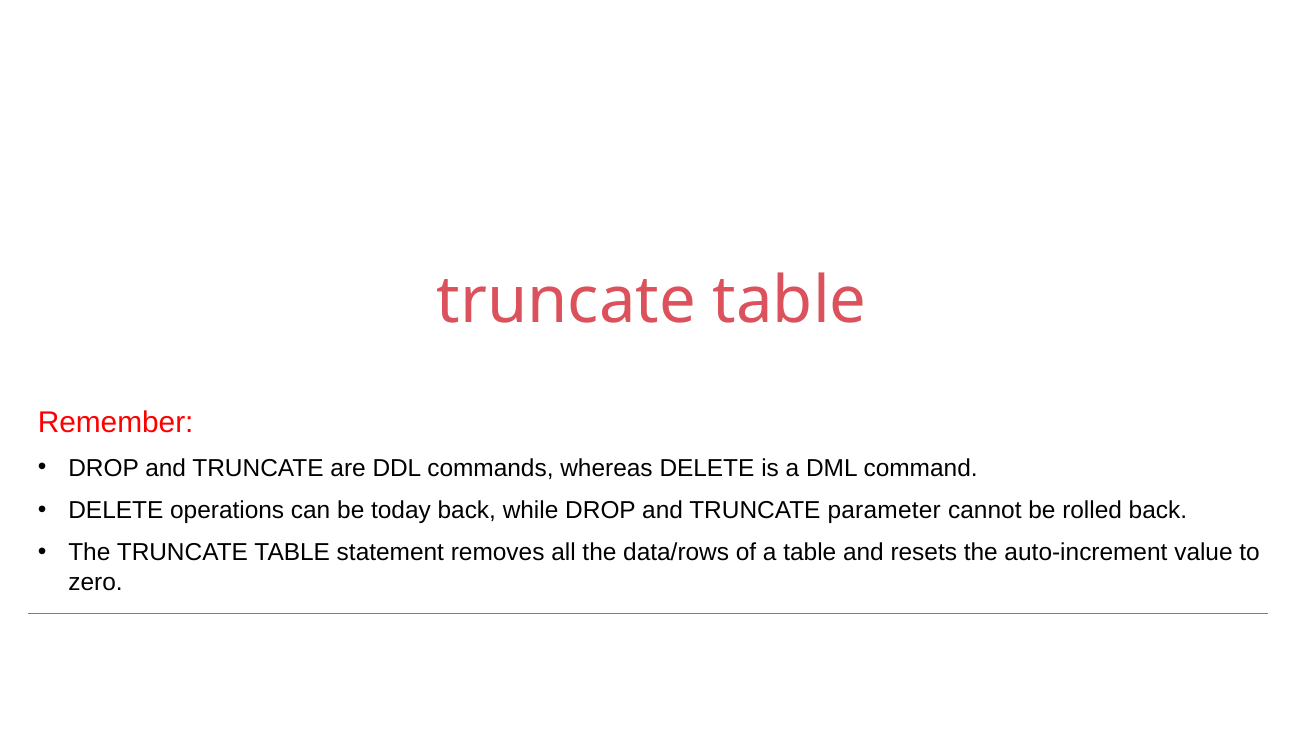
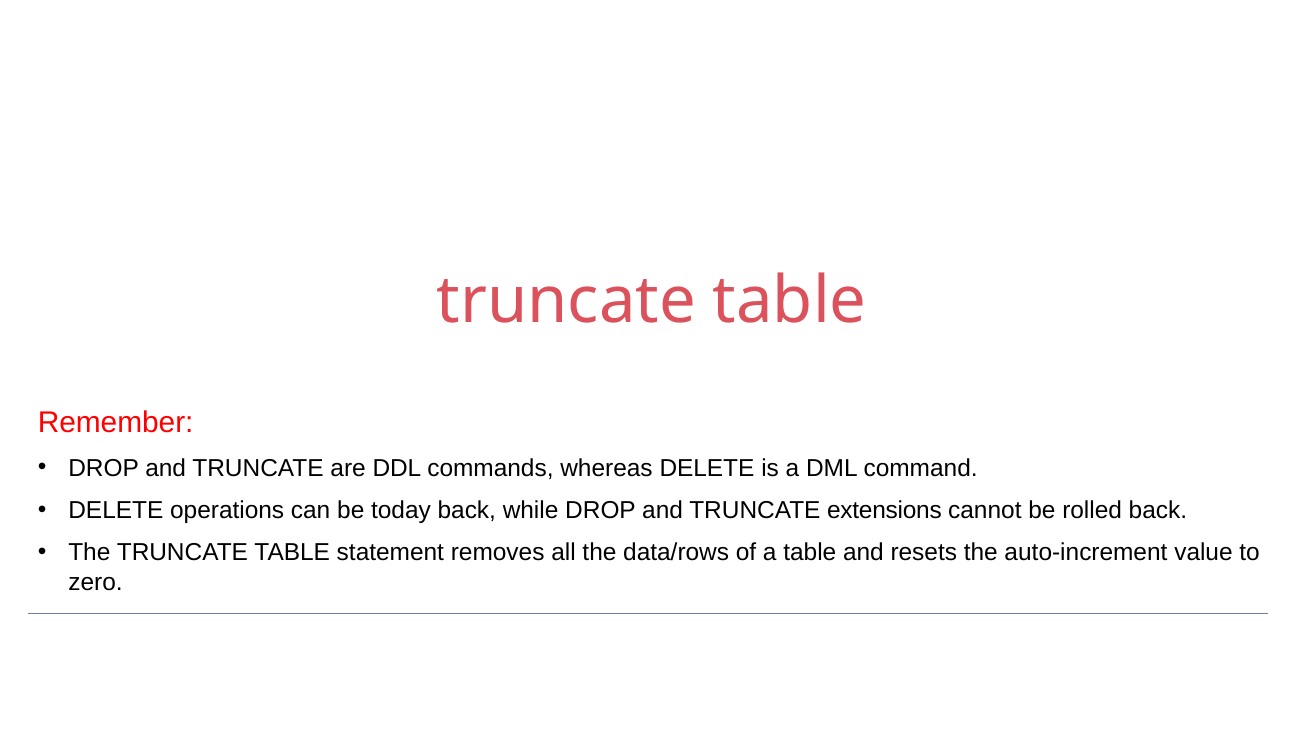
parameter: parameter -> extensions
